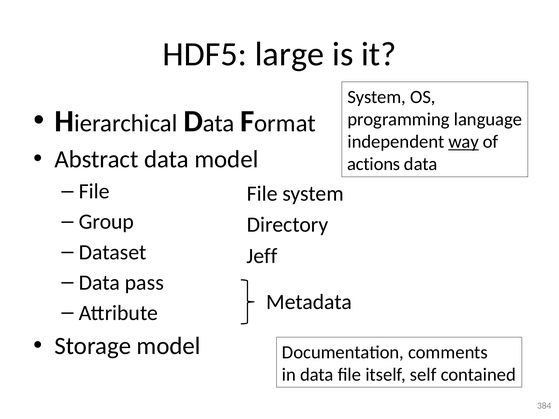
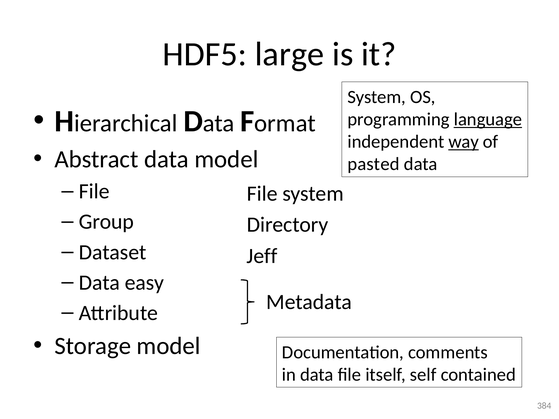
language underline: none -> present
actions: actions -> pasted
pass: pass -> easy
